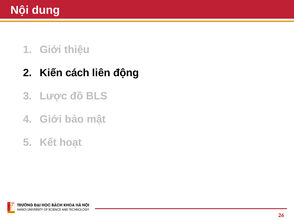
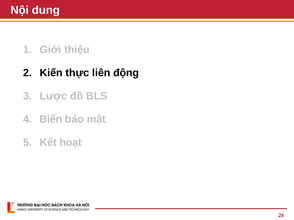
cách: cách -> thực
Giới at (51, 119): Giới -> Biến
